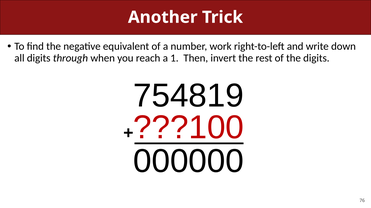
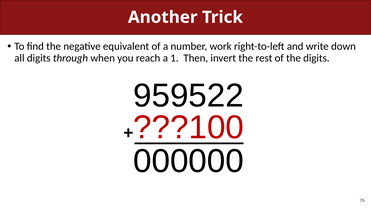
754819: 754819 -> 959522
